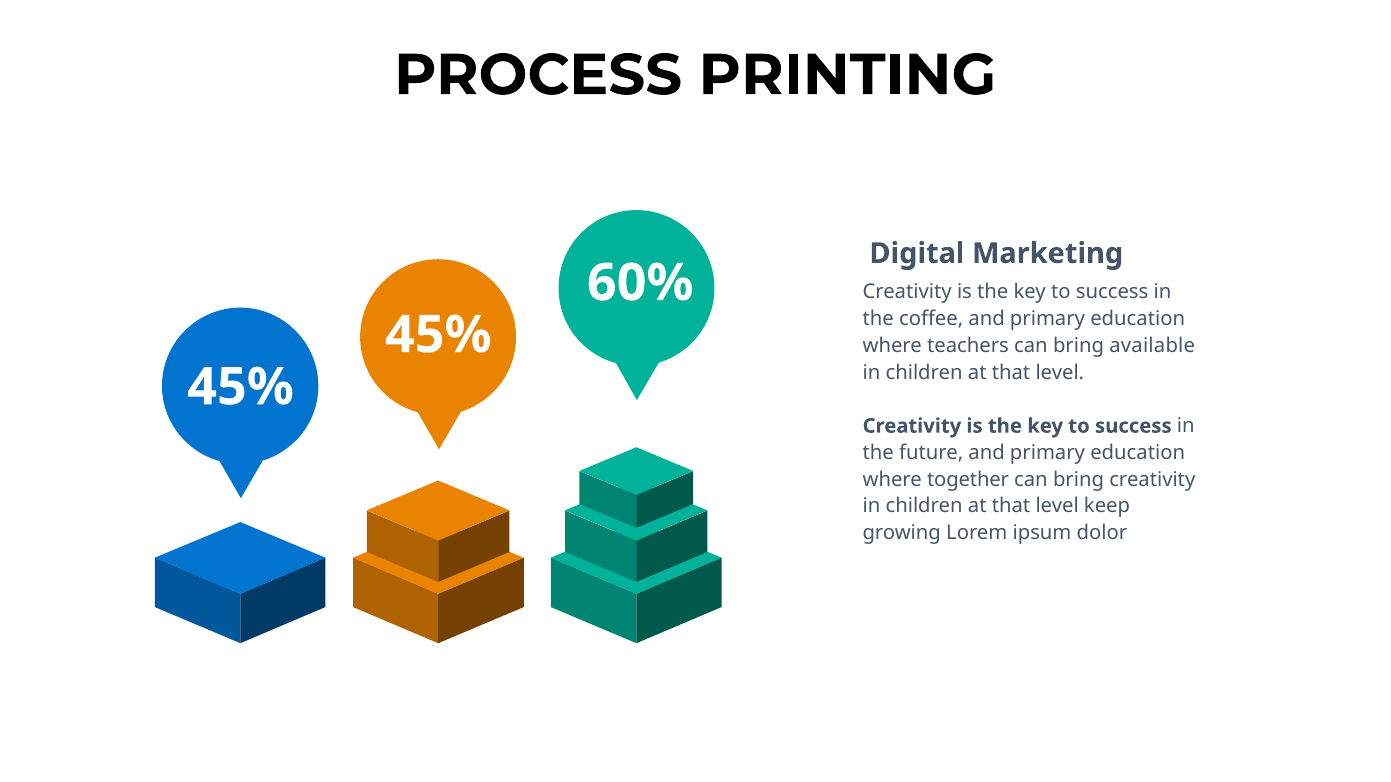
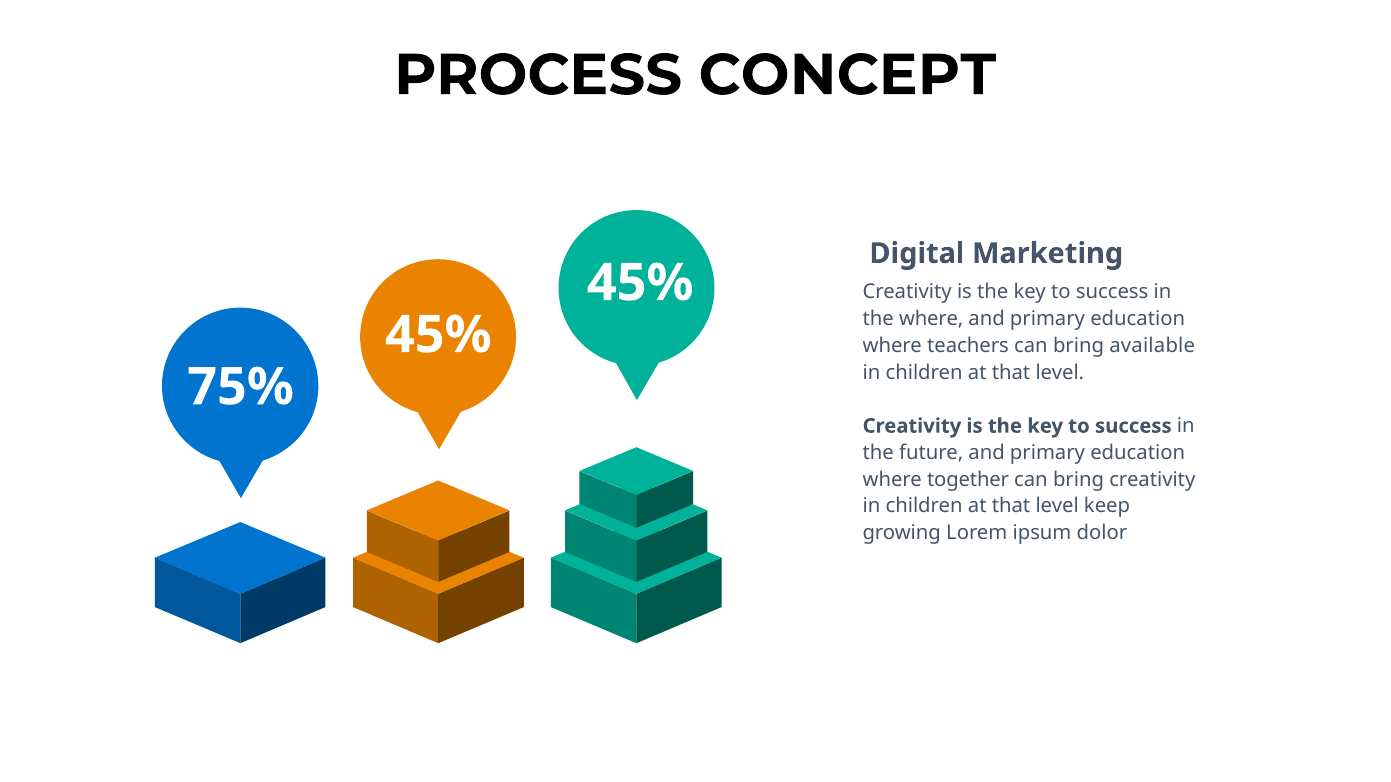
PRINTING: PRINTING -> CONCEPT
60% at (640, 283): 60% -> 45%
the coffee: coffee -> where
45% at (241, 387): 45% -> 75%
